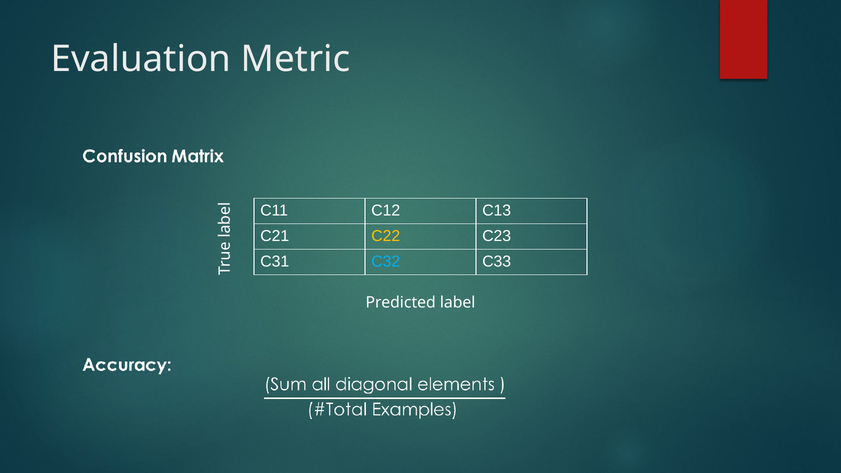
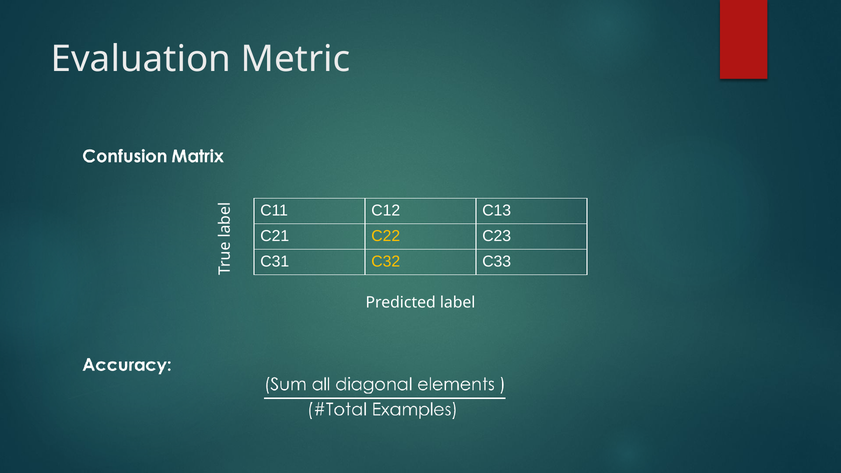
C32 colour: light blue -> yellow
